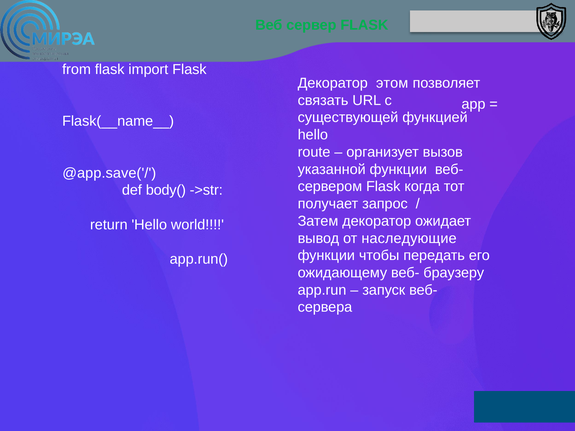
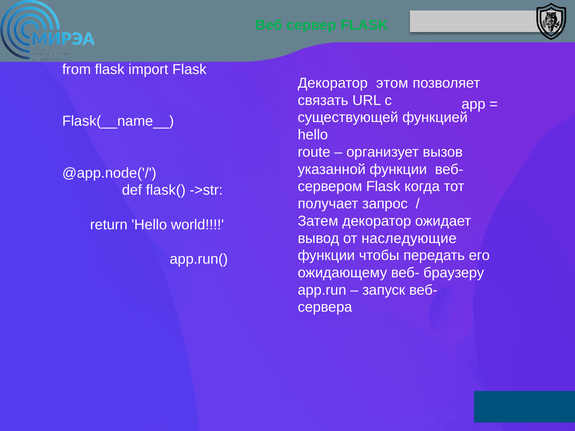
@app.save('/: @app.save('/ -> @app.node('/
body(: body( -> flask(
